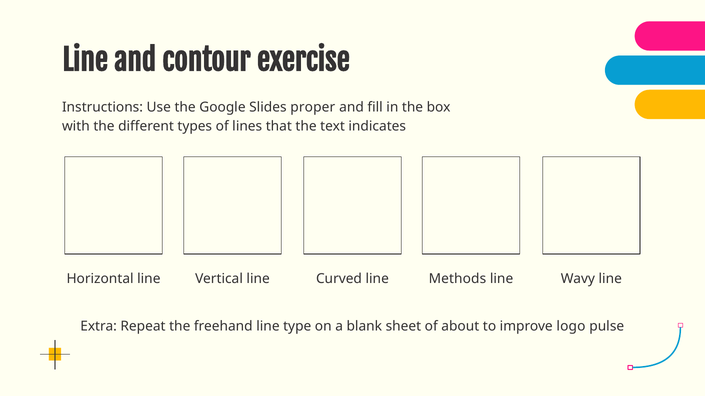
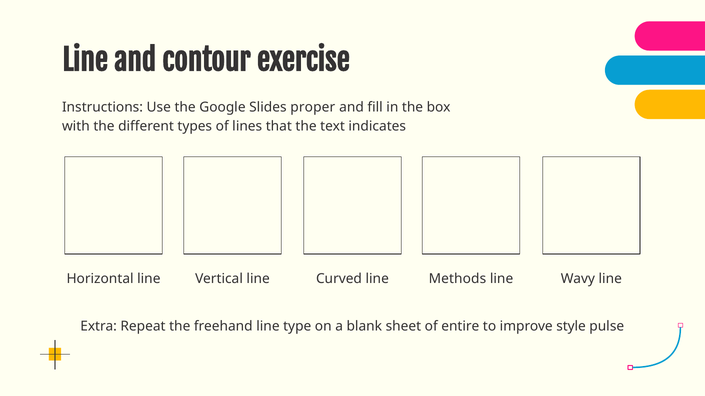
about: about -> entire
logo: logo -> style
